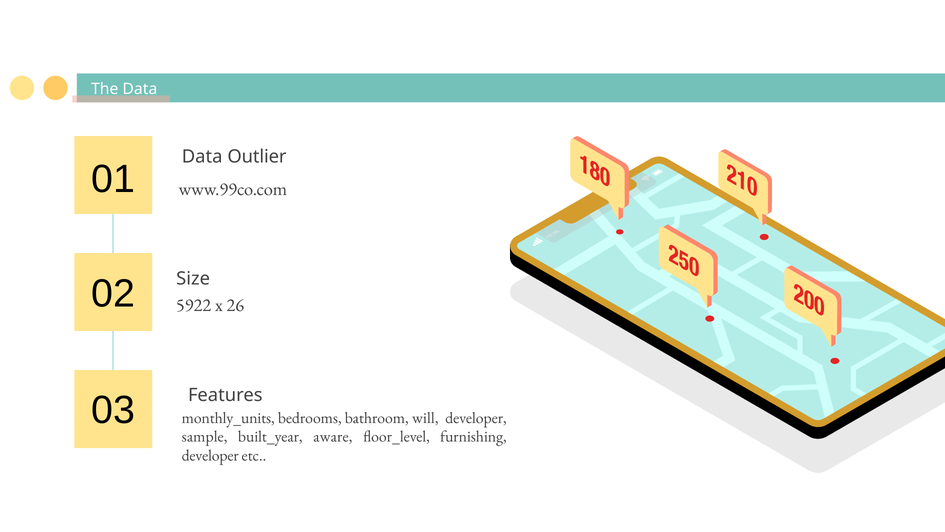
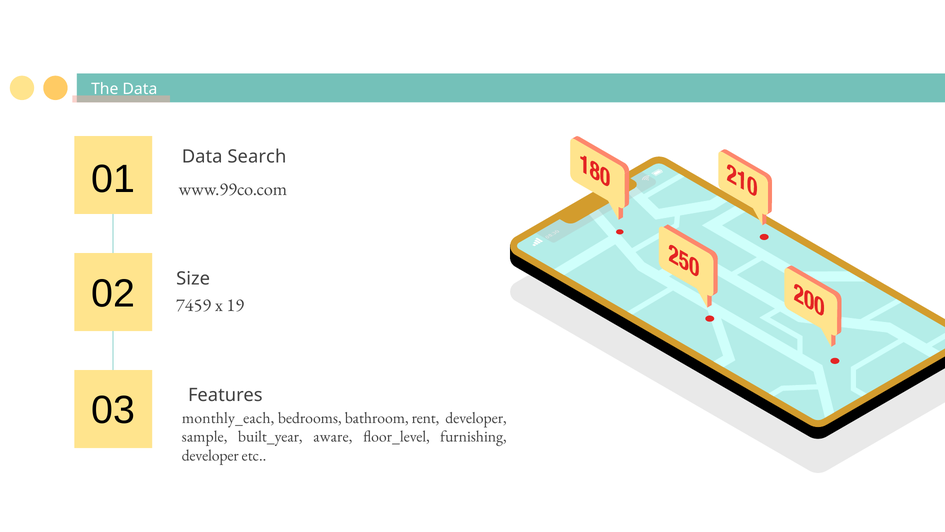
Outlier: Outlier -> Search
5922: 5922 -> 7459
26: 26 -> 19
monthly_units: monthly_units -> monthly_each
will: will -> rent
